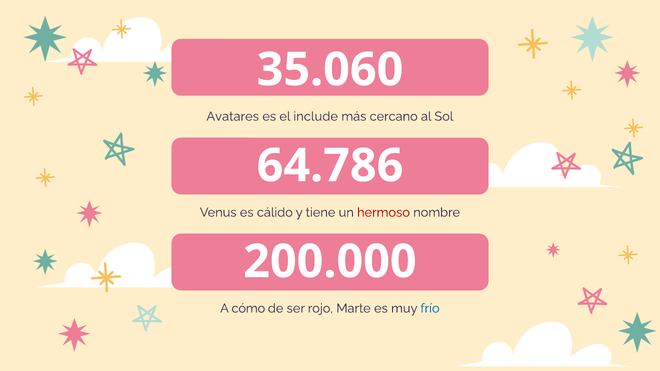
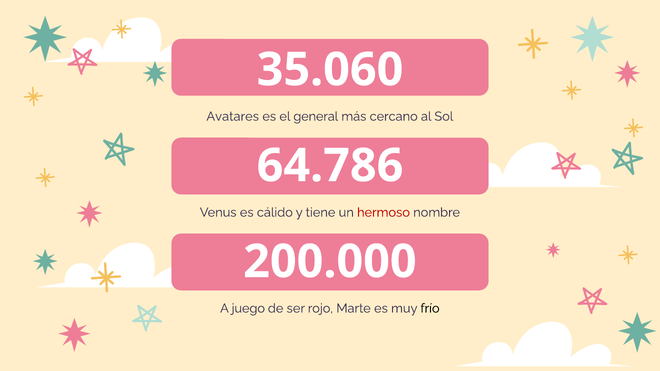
include: include -> general
cómo: cómo -> juego
frío colour: blue -> black
